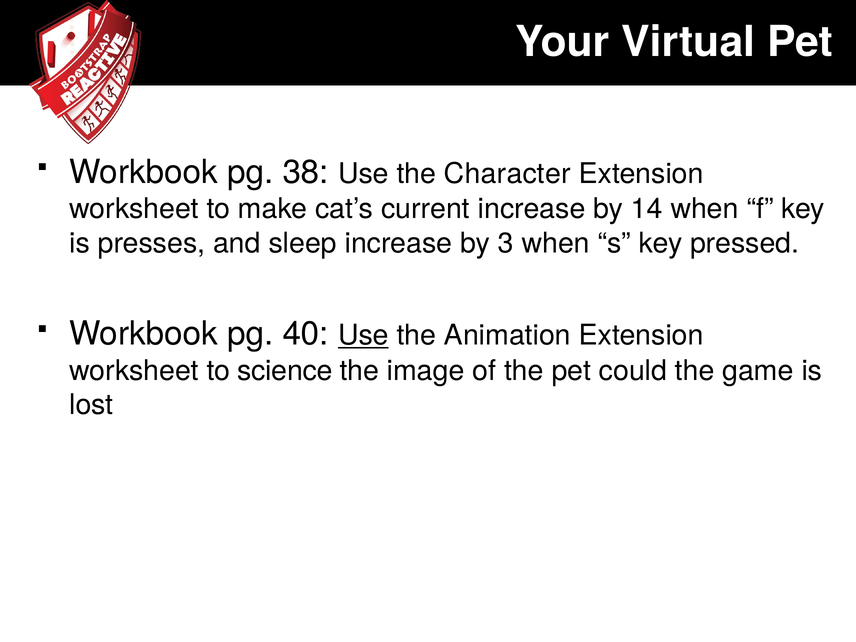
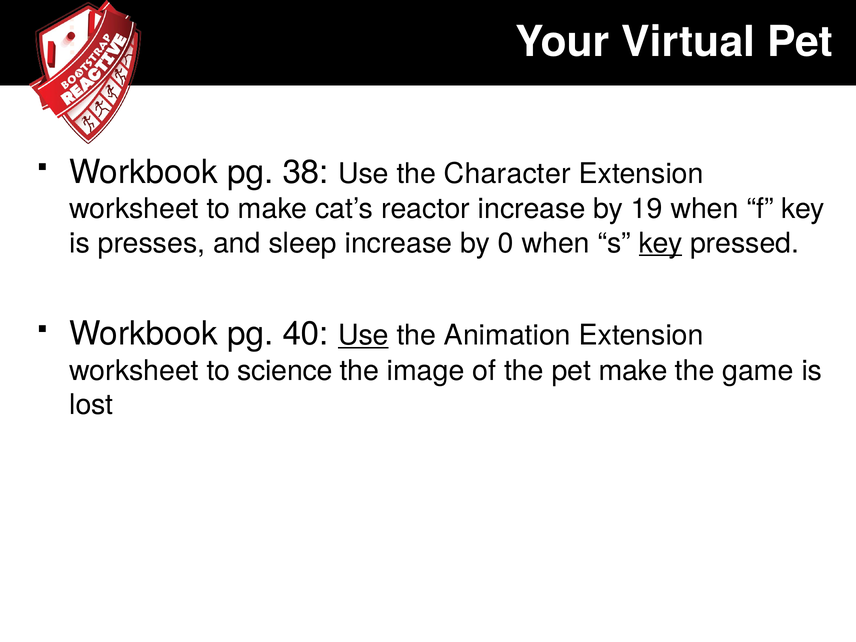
current: current -> reactor
14: 14 -> 19
3: 3 -> 0
key at (661, 243) underline: none -> present
pet could: could -> make
